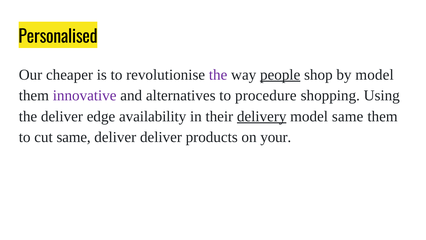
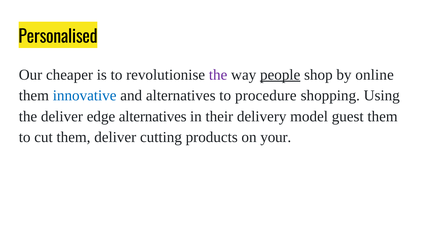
by model: model -> online
innovative colour: purple -> blue
edge availability: availability -> alternatives
delivery underline: present -> none
model same: same -> guest
cut same: same -> them
deliver deliver: deliver -> cutting
